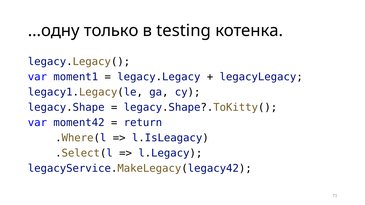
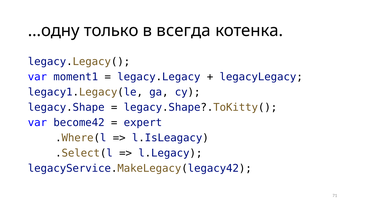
testing: testing -> всегда
moment42: moment42 -> become42
return: return -> expert
